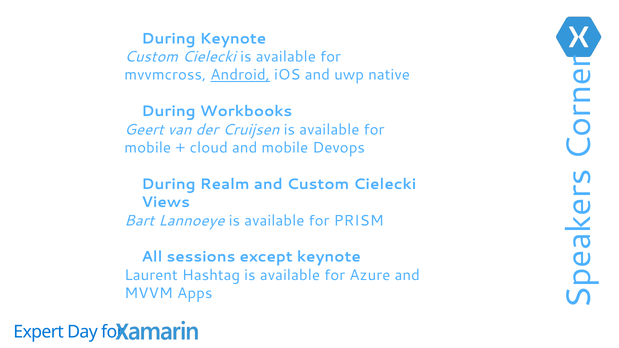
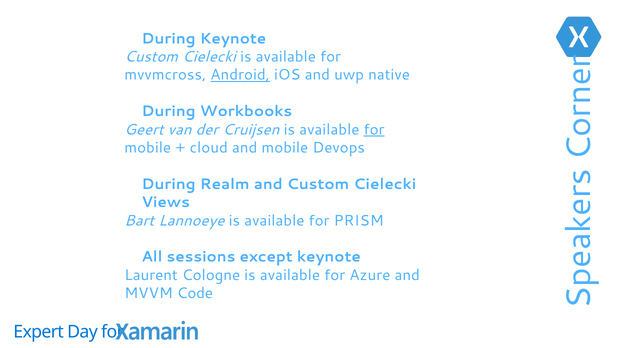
for at (374, 130) underline: none -> present
Hashtag: Hashtag -> Cologne
Apps: Apps -> Code
